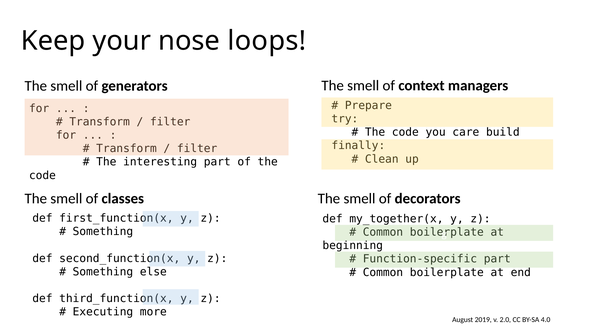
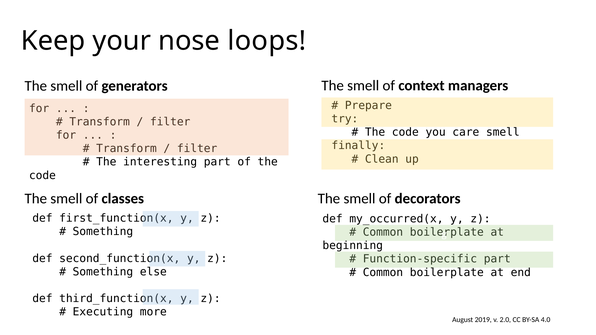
care build: build -> smell
my_together(x: my_together(x -> my_occurred(x
